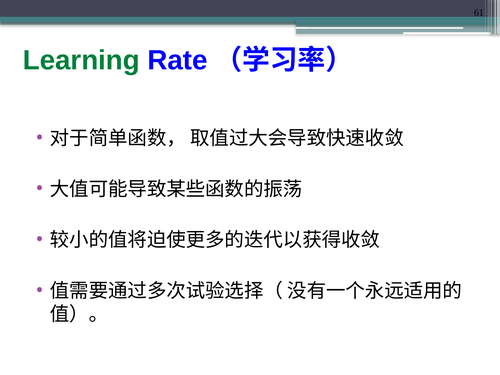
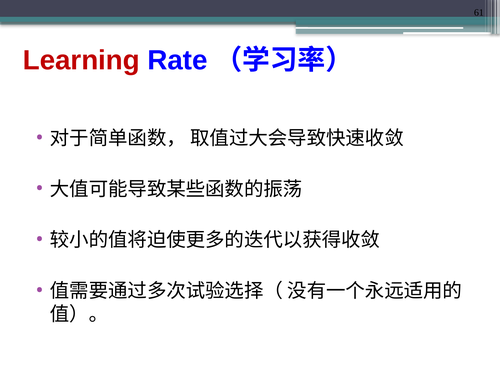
Learning colour: green -> red
